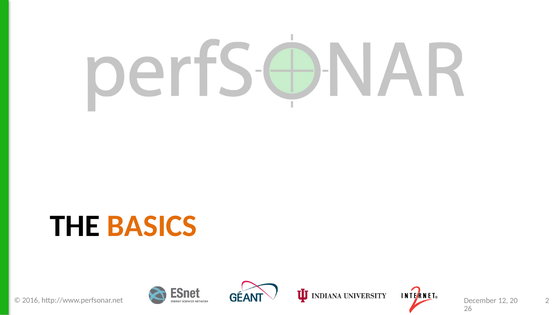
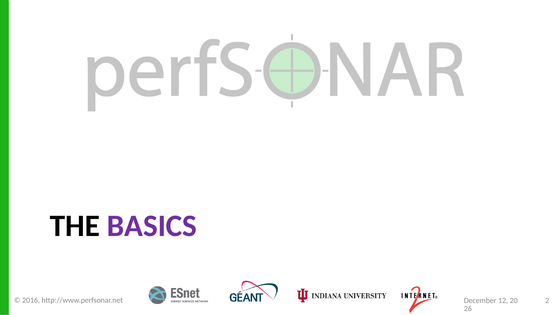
BASICS colour: orange -> purple
